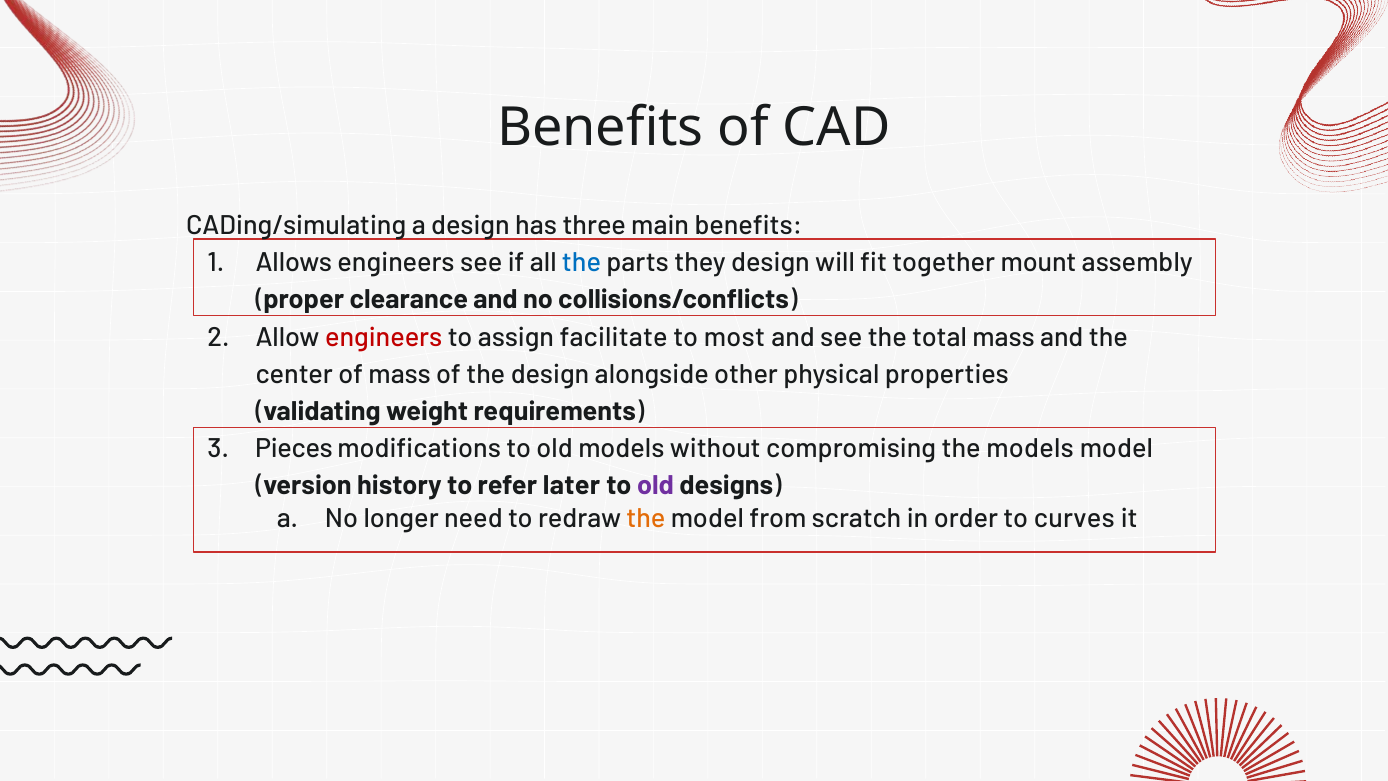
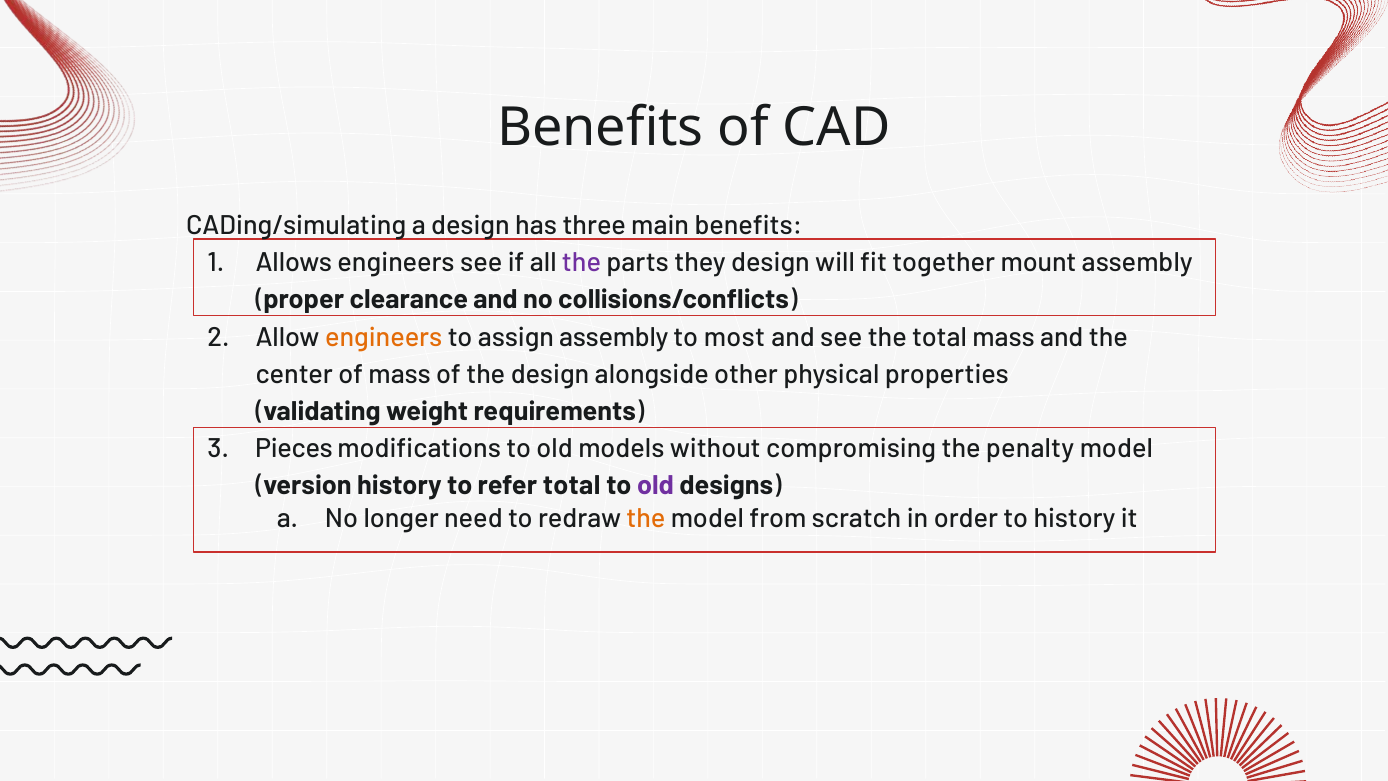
the at (582, 263) colour: blue -> purple
engineers at (384, 337) colour: red -> orange
assign facilitate: facilitate -> assembly
the models: models -> penalty
refer later: later -> total
to curves: curves -> history
